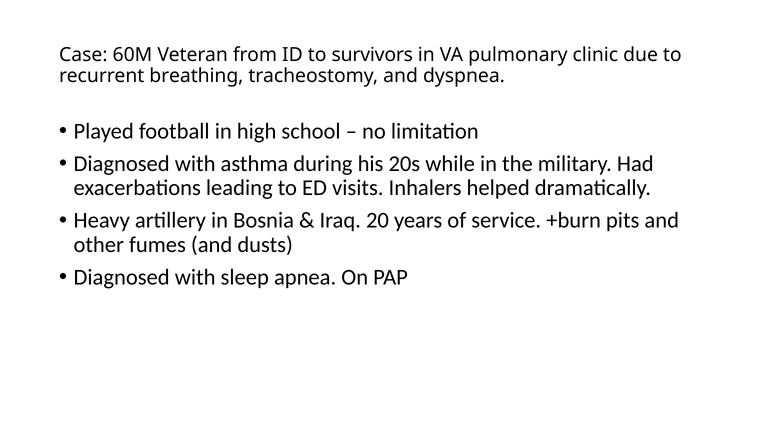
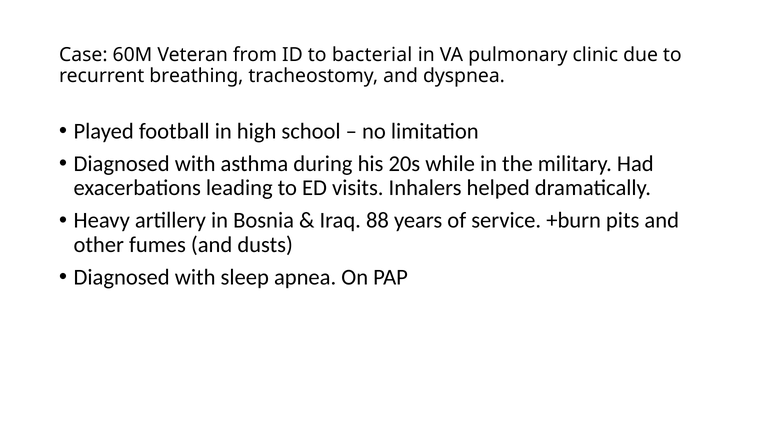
survivors: survivors -> bacterial
20: 20 -> 88
